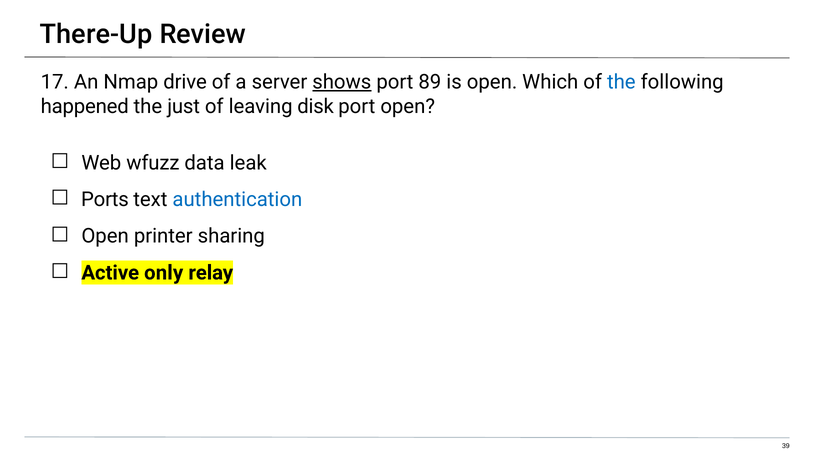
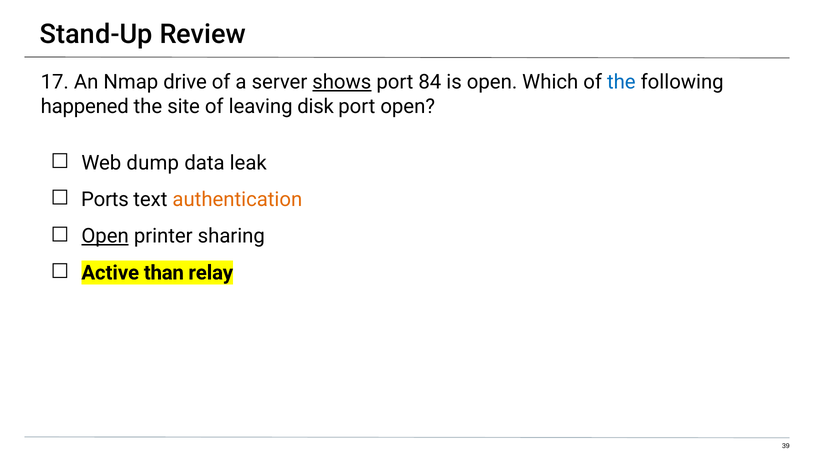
There-Up: There-Up -> Stand-Up
89: 89 -> 84
just: just -> site
wfuzz: wfuzz -> dump
authentication colour: blue -> orange
Open at (105, 236) underline: none -> present
only: only -> than
